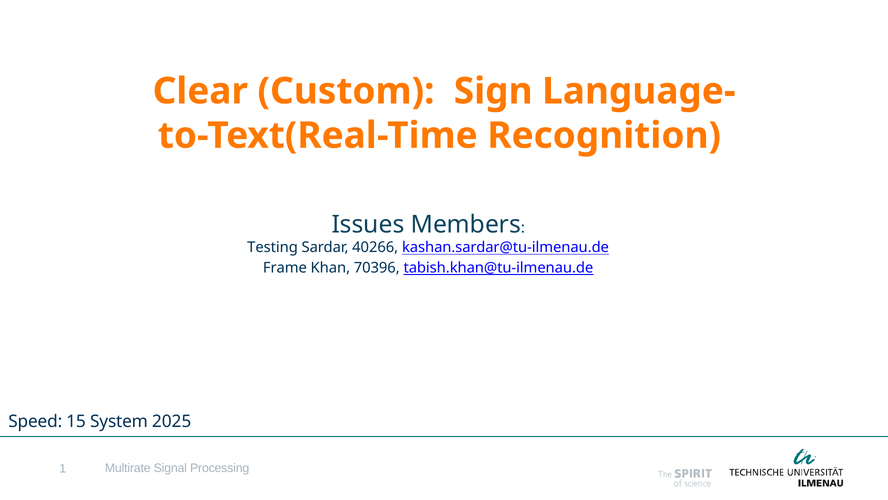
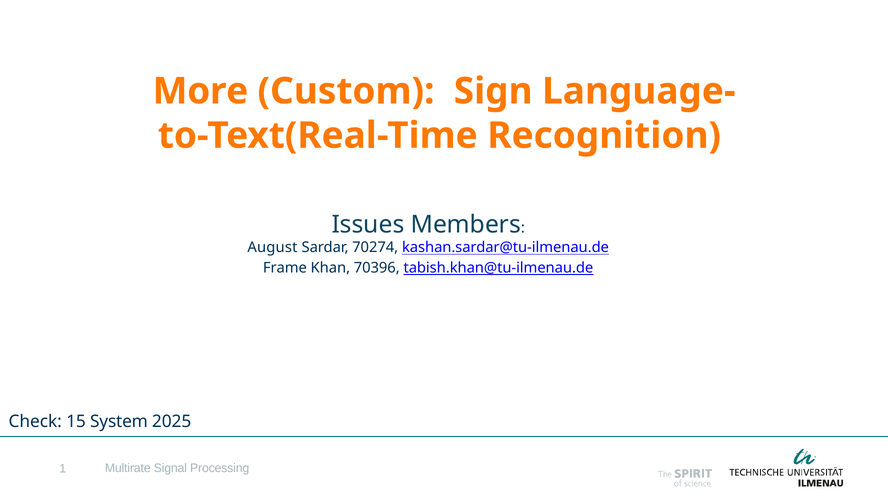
Clear: Clear -> More
Testing: Testing -> August
40266: 40266 -> 70274
Speed: Speed -> Check
